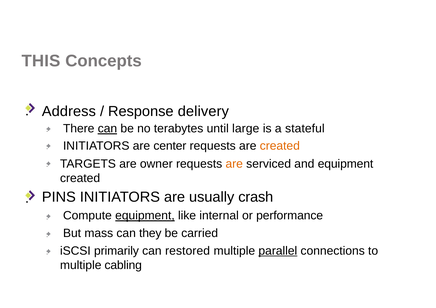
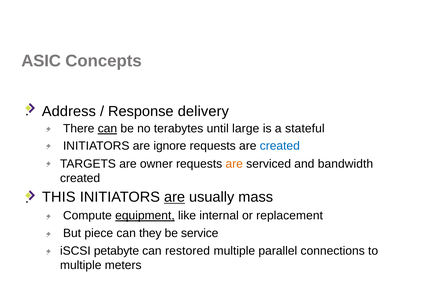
THIS: THIS -> ASIC
center: center -> ignore
created at (280, 146) colour: orange -> blue
and equipment: equipment -> bandwidth
PINS: PINS -> THIS
are at (175, 197) underline: none -> present
crash: crash -> mass
performance: performance -> replacement
mass: mass -> piece
carried: carried -> service
primarily: primarily -> petabyte
parallel underline: present -> none
cabling: cabling -> meters
